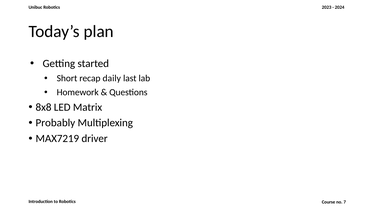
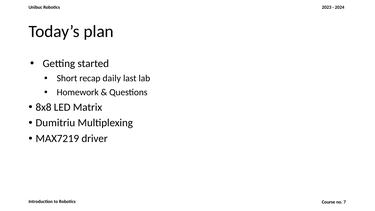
Probably: Probably -> Dumitriu
